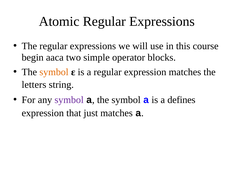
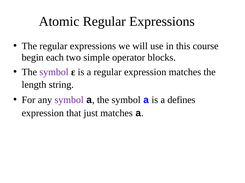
aaca: aaca -> each
symbol at (54, 72) colour: orange -> purple
letters: letters -> length
